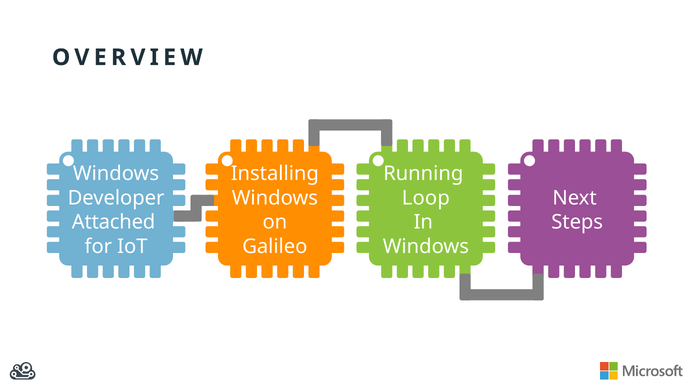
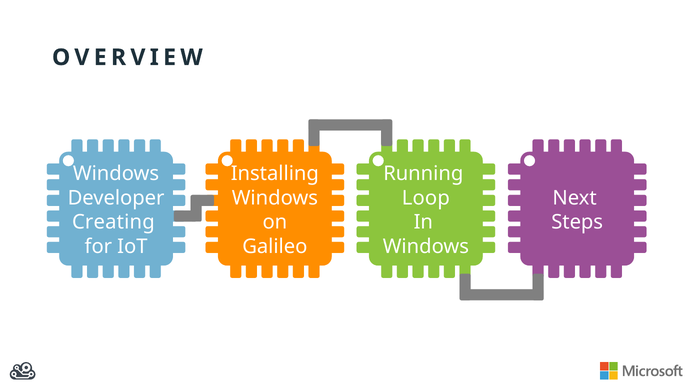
Attached: Attached -> Creating
